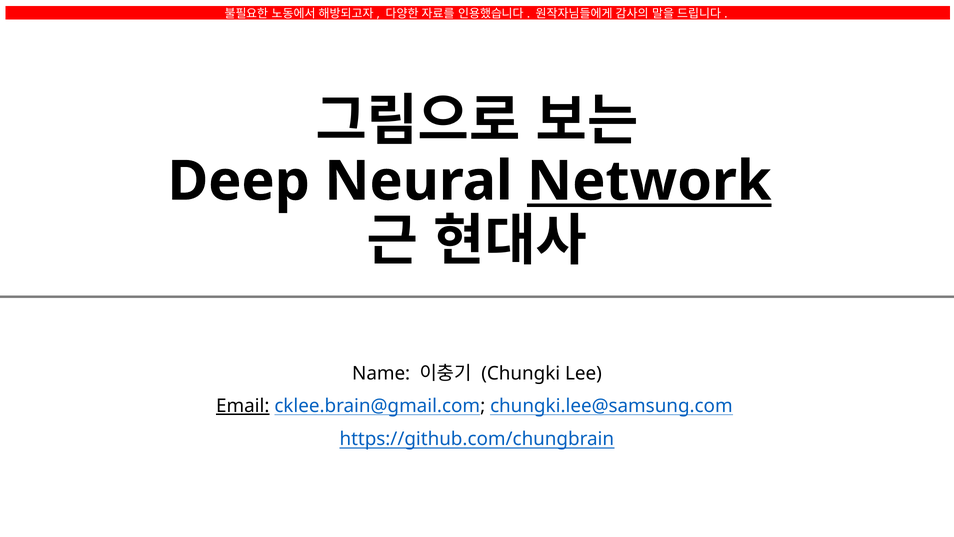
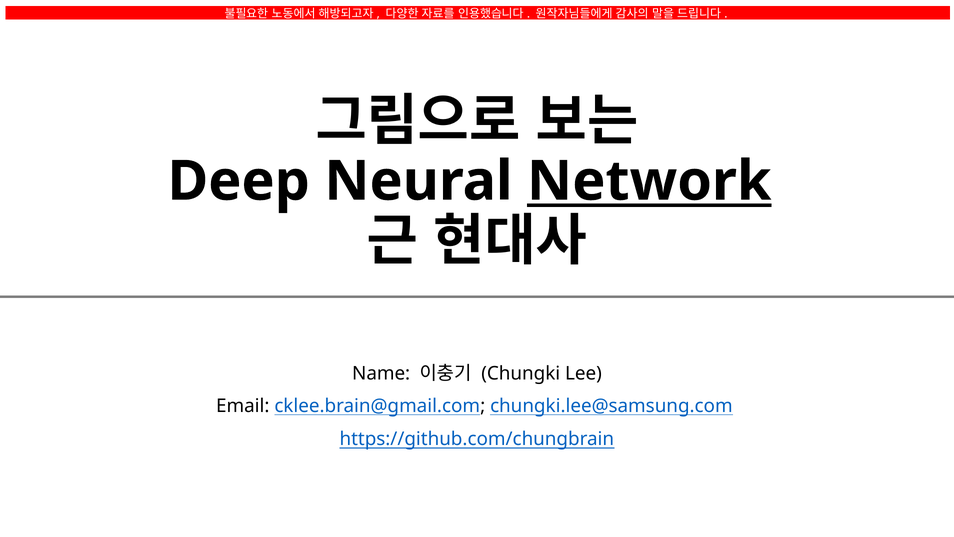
Email underline: present -> none
